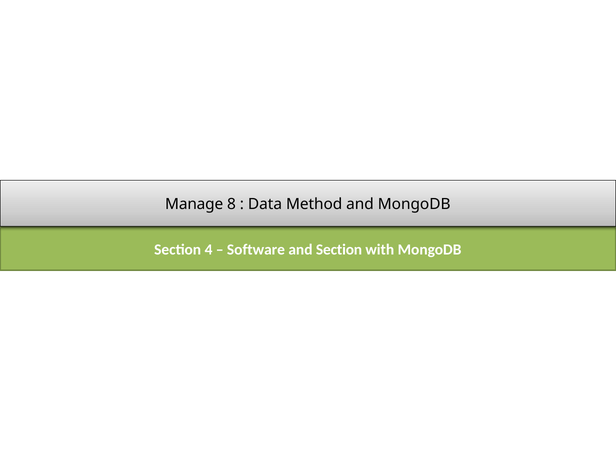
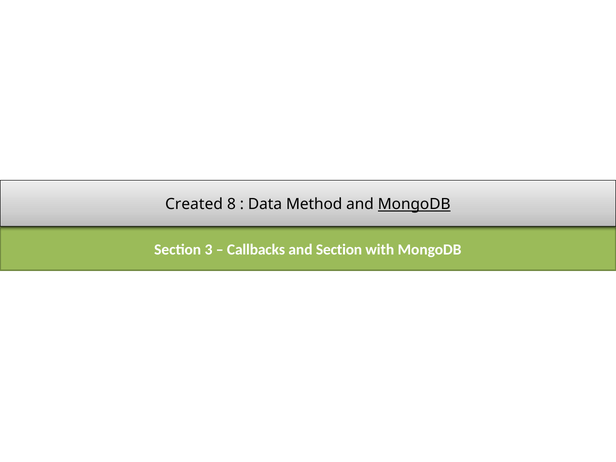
Manage: Manage -> Created
MongoDB at (414, 204) underline: none -> present
4: 4 -> 3
Software: Software -> Callbacks
